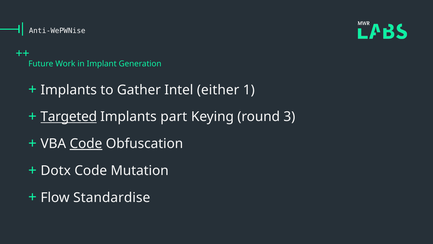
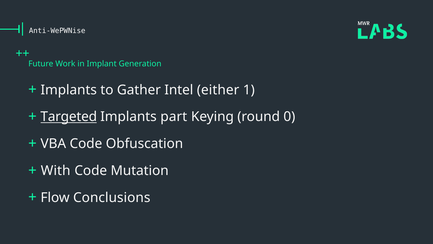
3: 3 -> 0
Code at (86, 143) underline: present -> none
Dotx: Dotx -> With
Standardise: Standardise -> Conclusions
